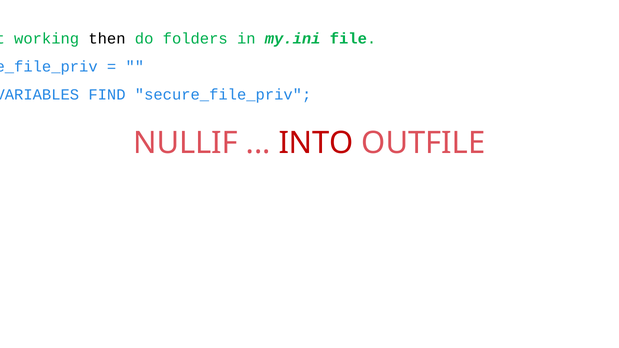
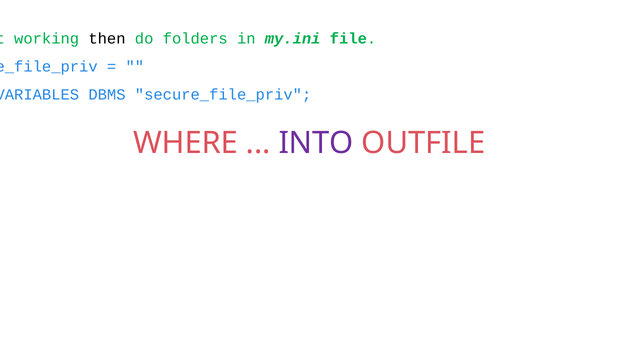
FIND: FIND -> DBMS
NULLIF: NULLIF -> WHERE
INTO colour: red -> purple
